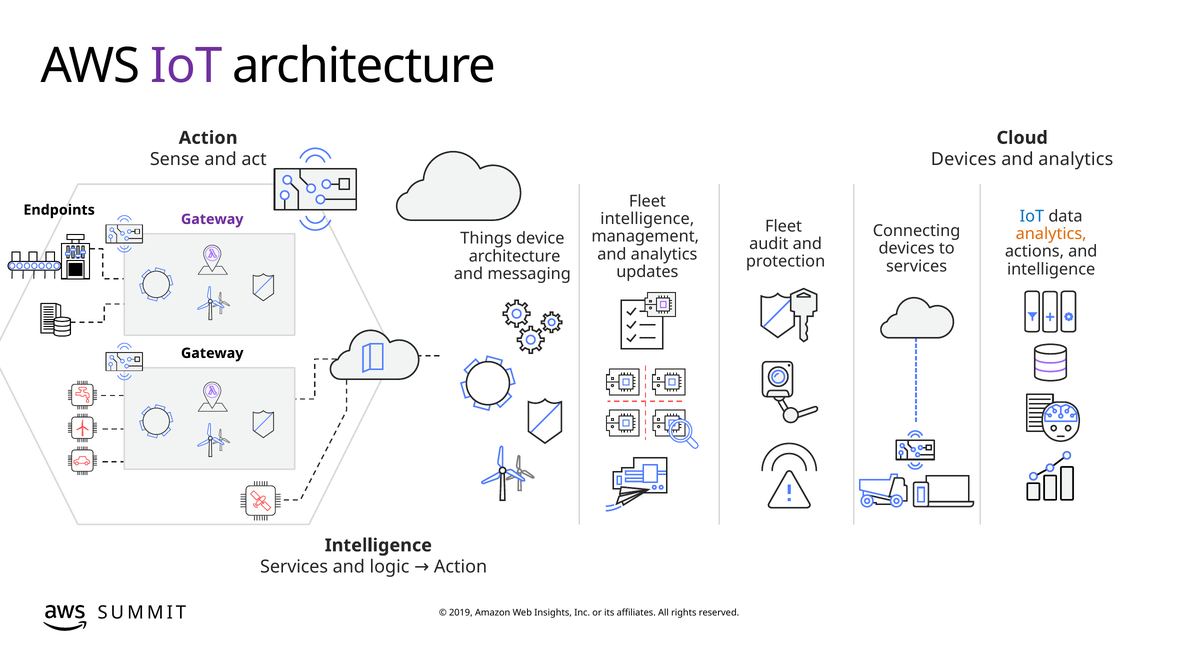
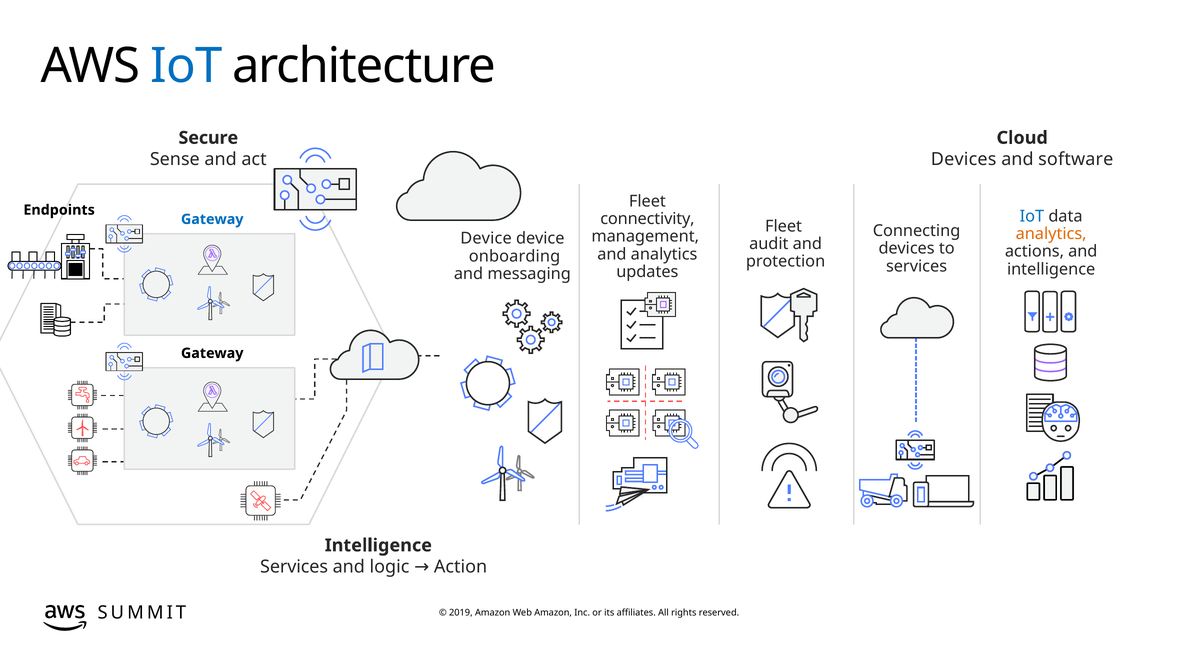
IoT at (186, 66) colour: purple -> blue
Action at (208, 138): Action -> Secure
analytics at (1076, 159): analytics -> software
intelligence at (647, 219): intelligence -> connectivity
Gateway at (212, 219) colour: purple -> blue
Things at (486, 238): Things -> Device
architecture at (515, 256): architecture -> onboarding
Insights at (553, 612): Insights -> Amazon
